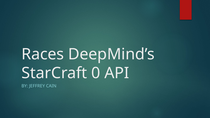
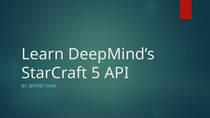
Races: Races -> Learn
0: 0 -> 5
